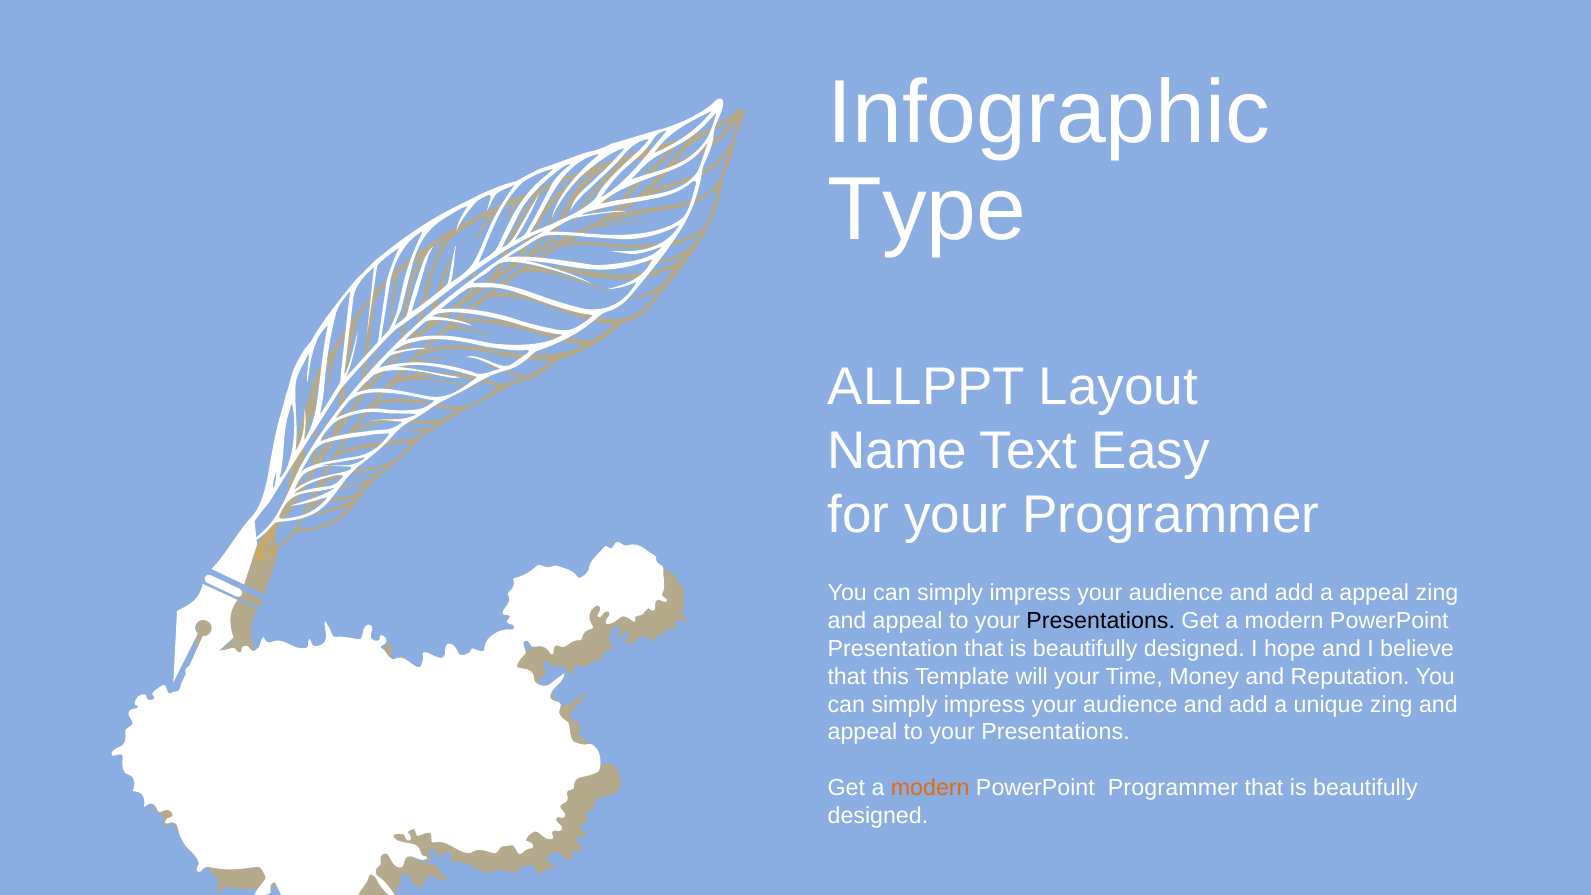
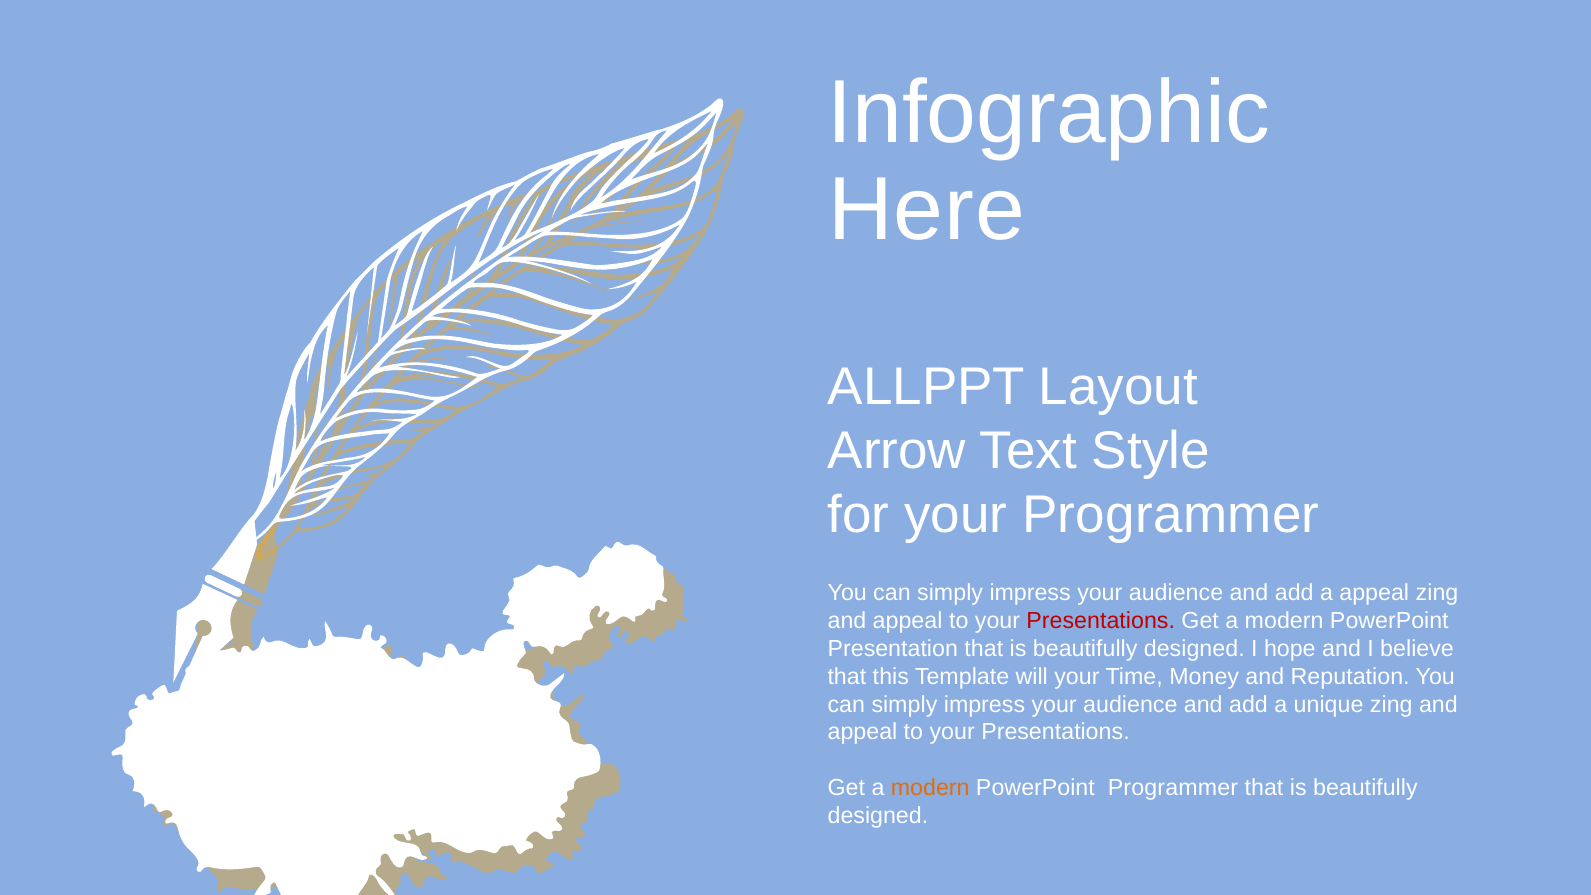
Type: Type -> Here
Name: Name -> Arrow
Easy: Easy -> Style
Presentations at (1101, 621) colour: black -> red
